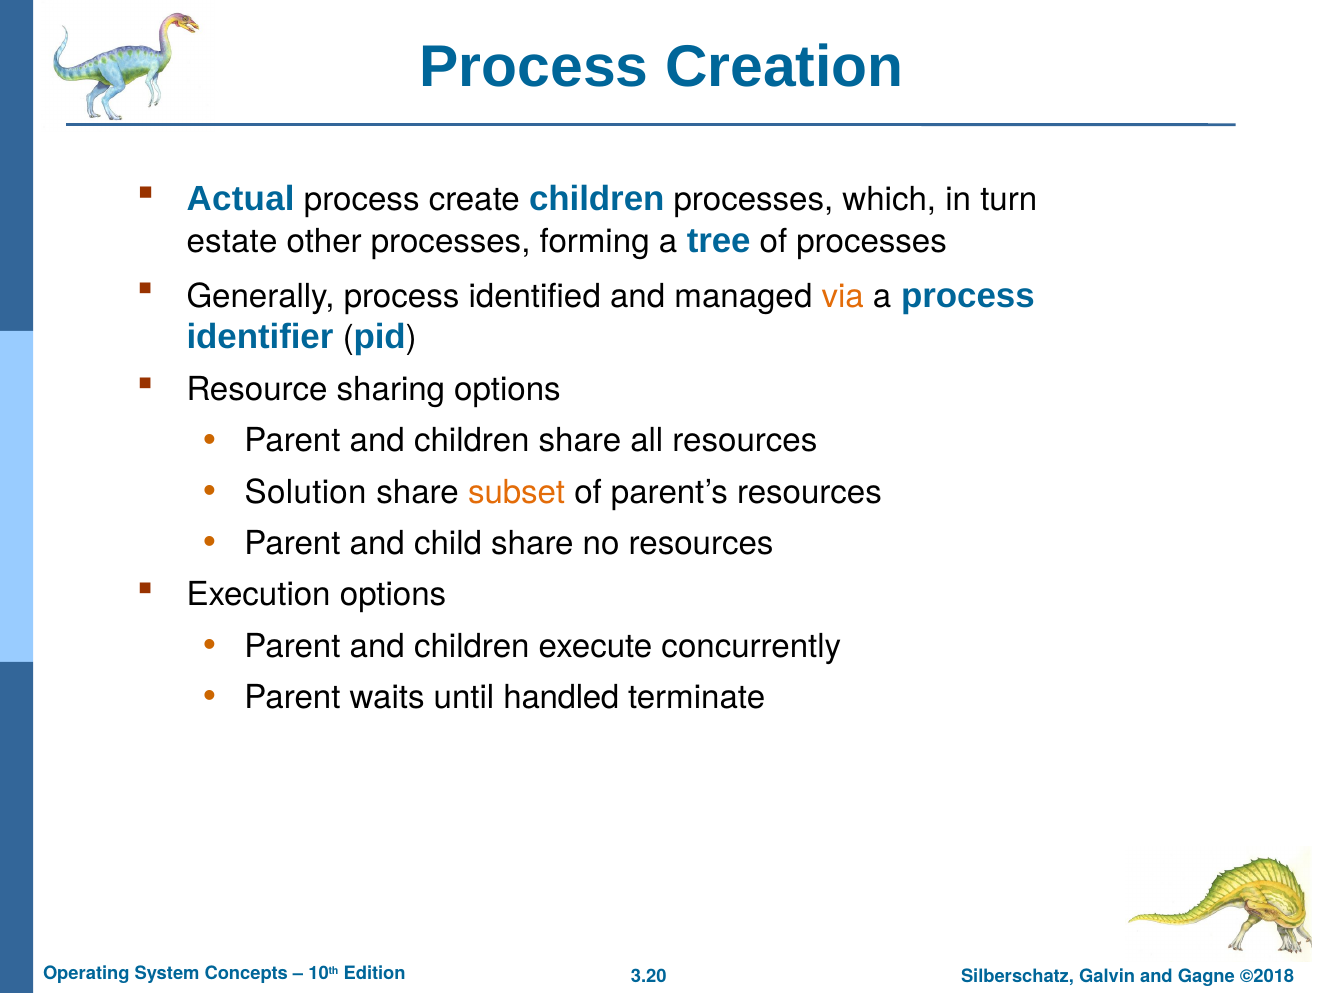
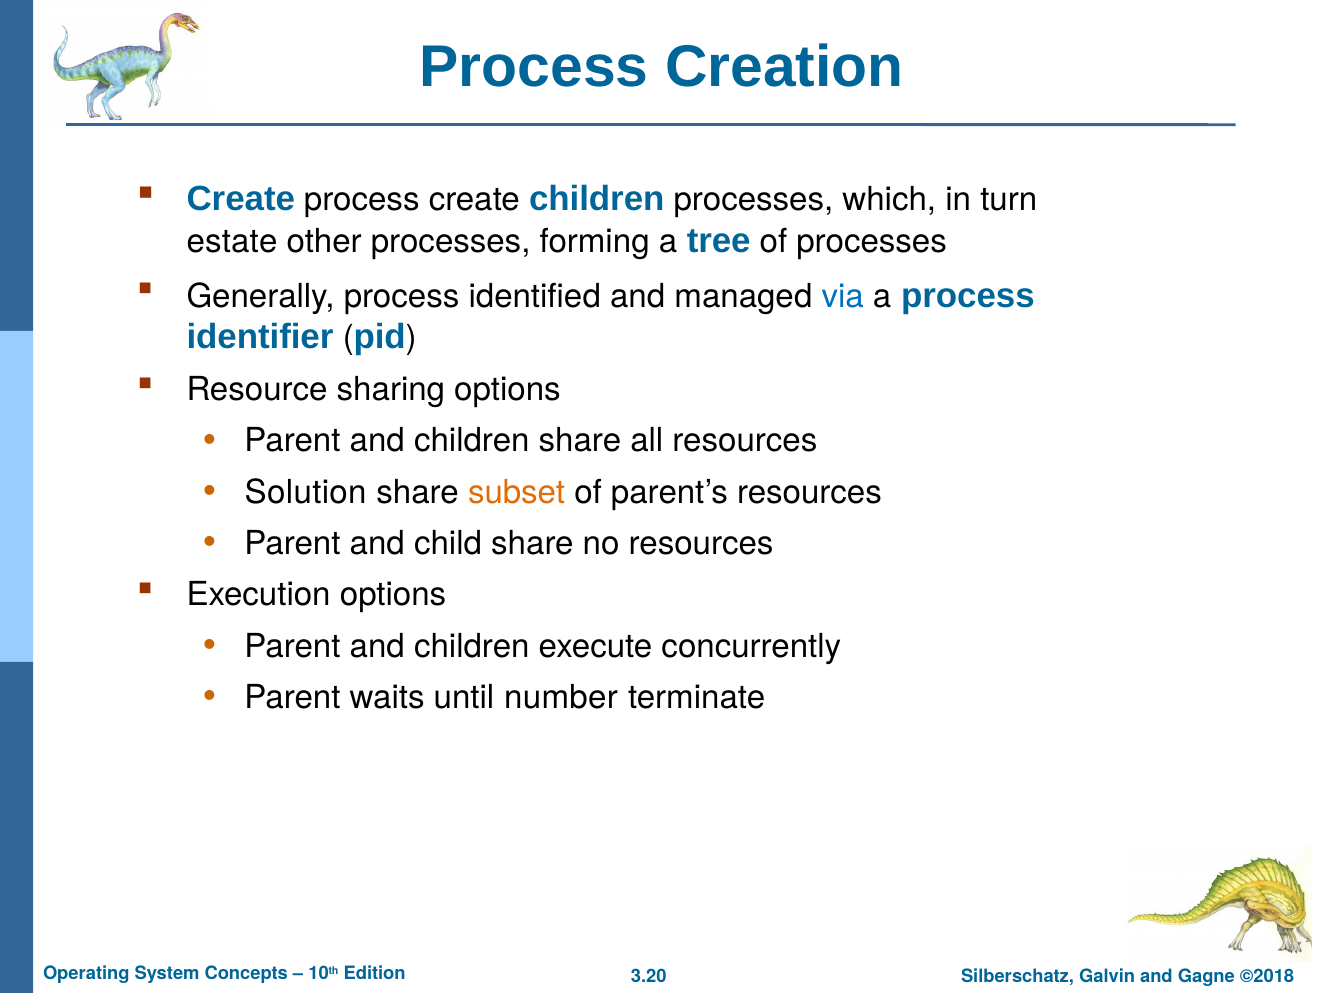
Actual at (241, 199): Actual -> Create
via colour: orange -> blue
handled: handled -> number
